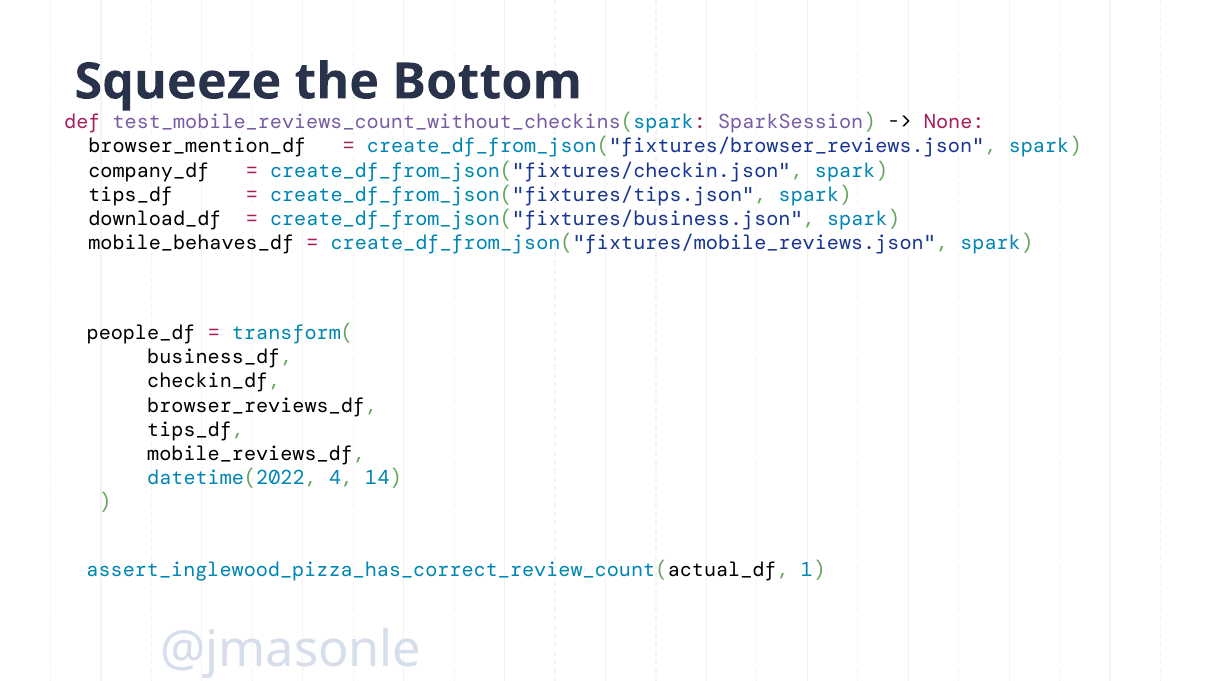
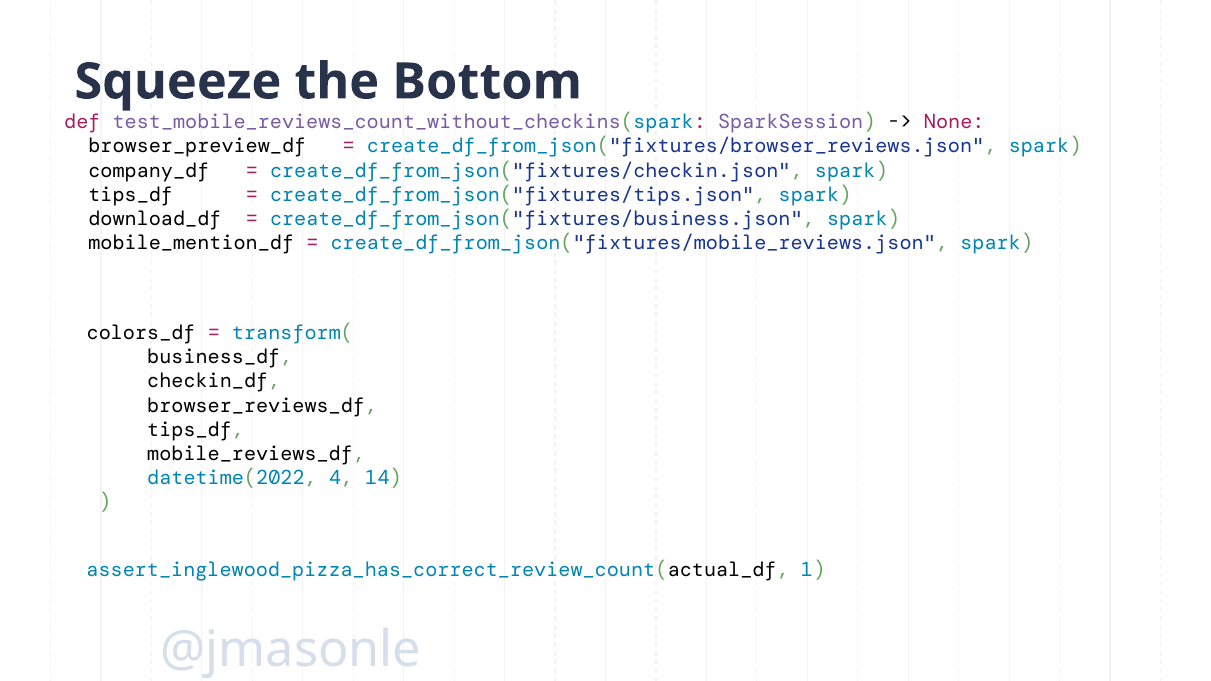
browser_mention_df: browser_mention_df -> browser_preview_df
mobile_behaves_df: mobile_behaves_df -> mobile_mention_df
people_df: people_df -> colors_df
